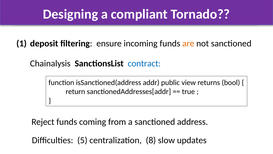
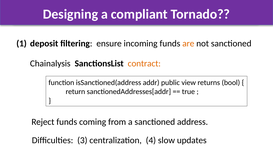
contract colour: blue -> orange
5: 5 -> 3
8: 8 -> 4
